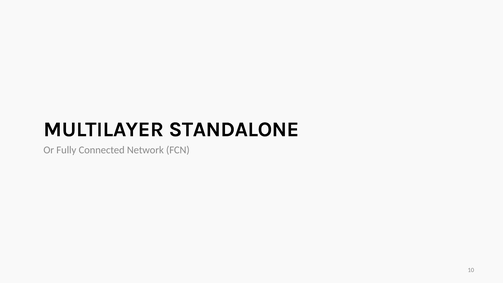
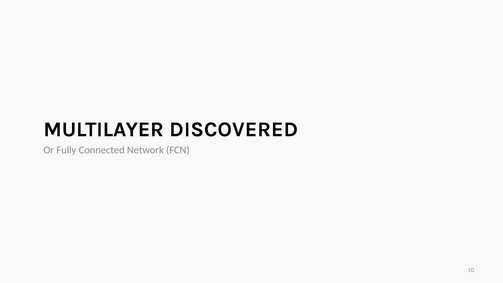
STANDALONE: STANDALONE -> DISCOVERED
